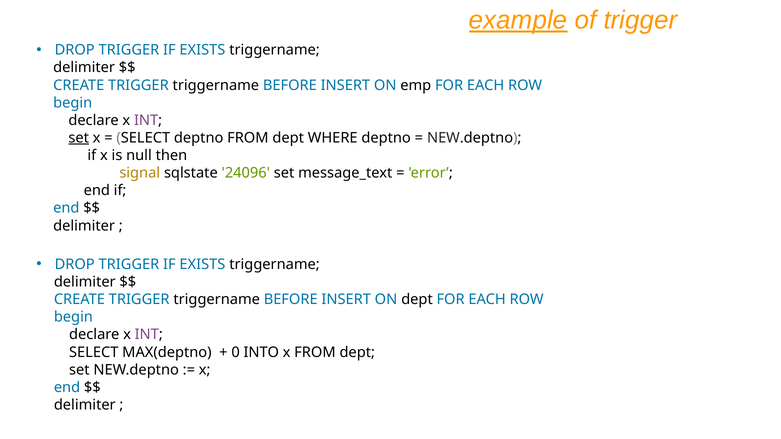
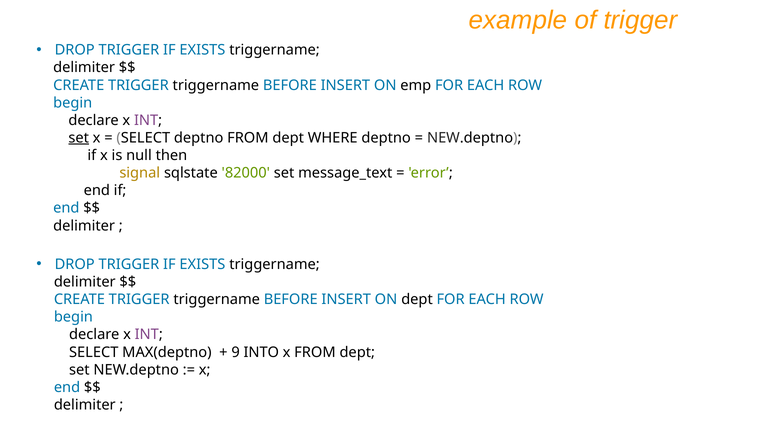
example underline: present -> none
24096: 24096 -> 82000
0: 0 -> 9
